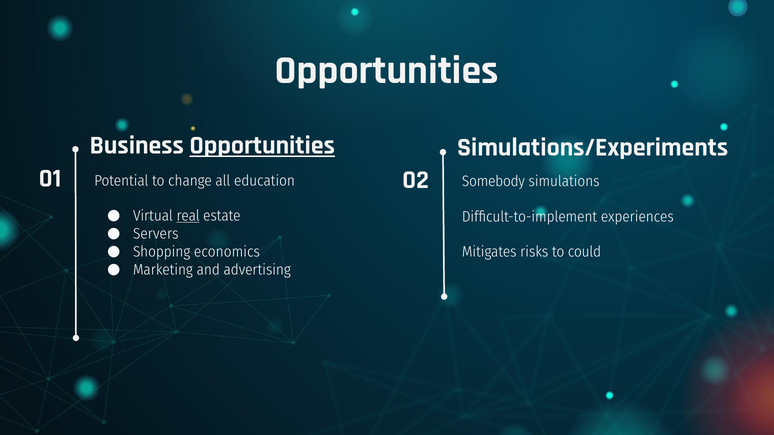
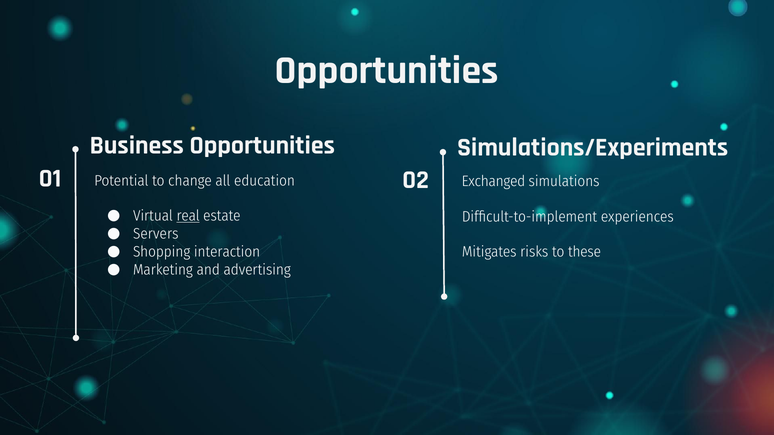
Opportunities at (262, 145) underline: present -> none
Somebody: Somebody -> Exchanged
economics: economics -> interaction
could: could -> these
